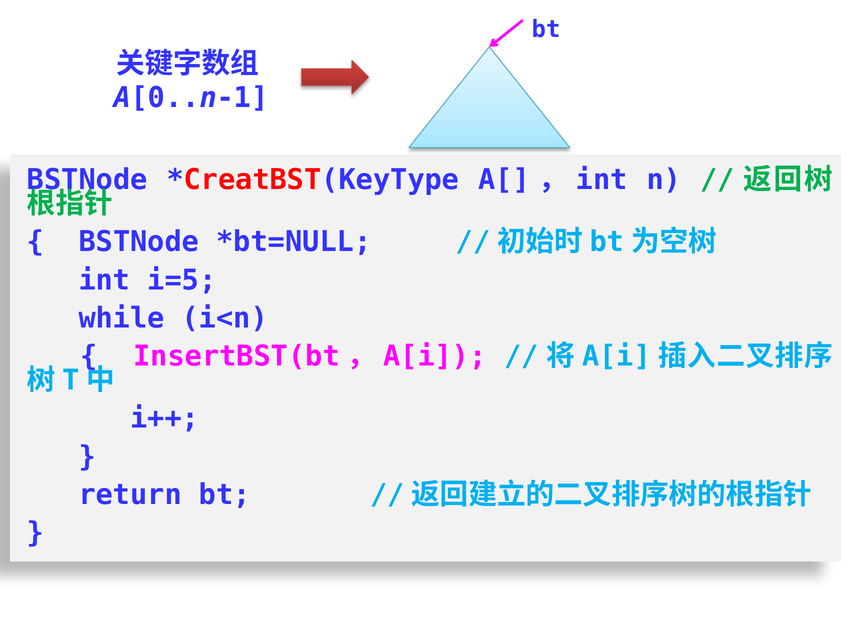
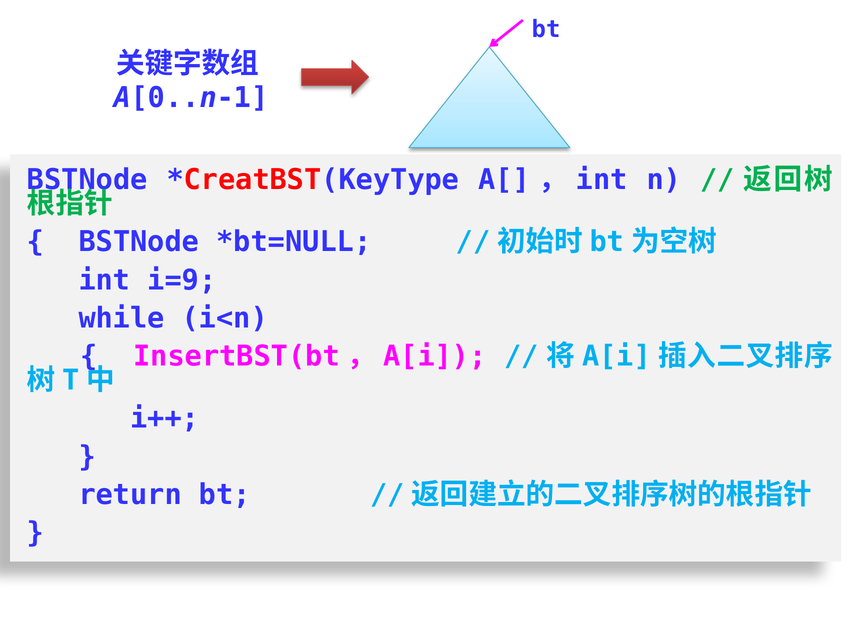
i=5: i=5 -> i=9
